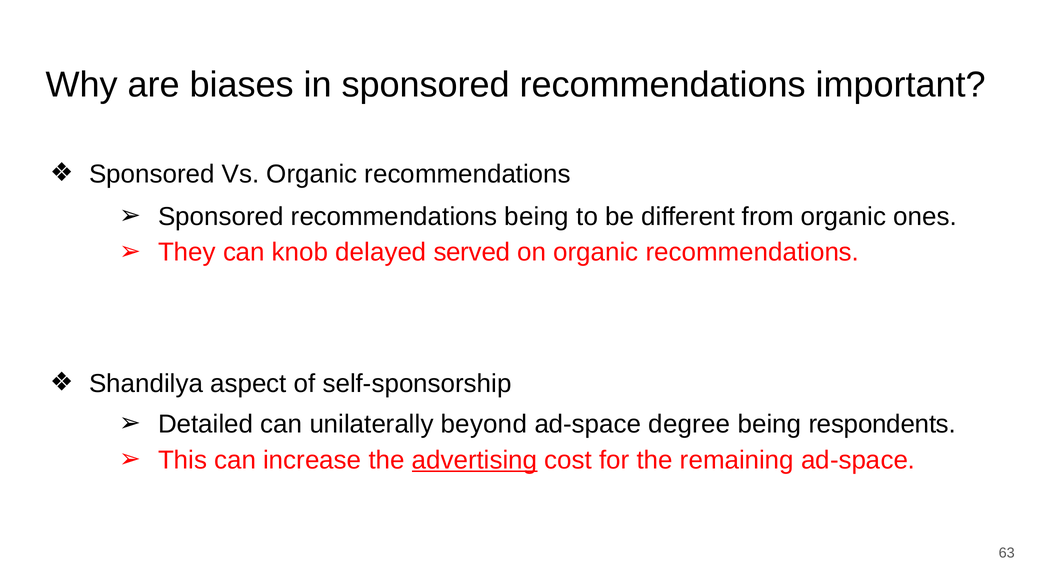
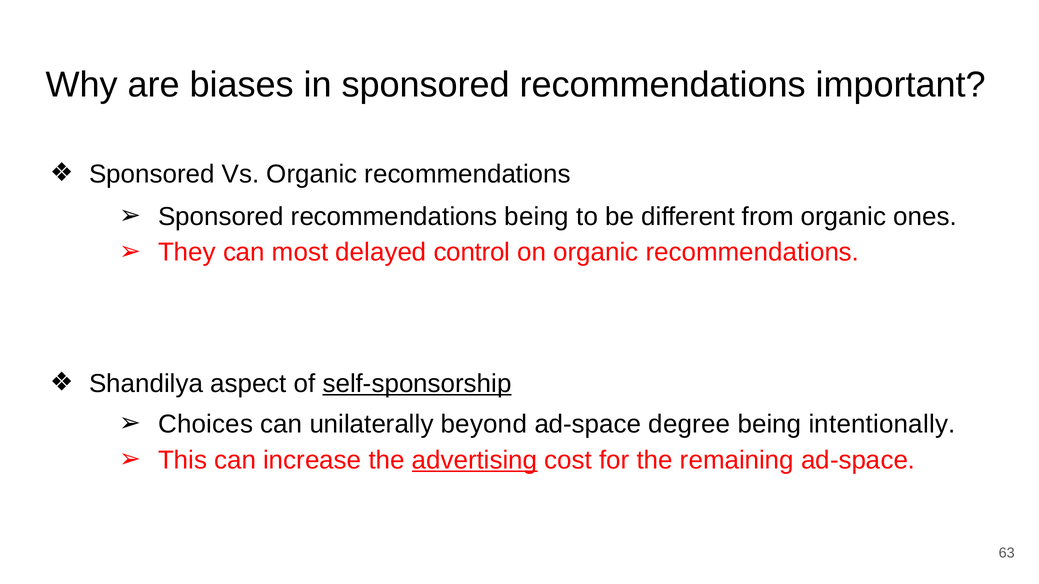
knob: knob -> most
served: served -> control
self-sponsorship underline: none -> present
Detailed: Detailed -> Choices
respondents: respondents -> intentionally
